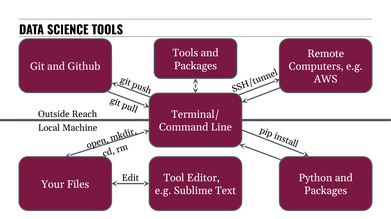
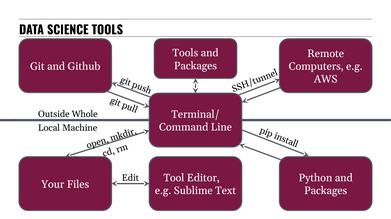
Reach: Reach -> Whole
